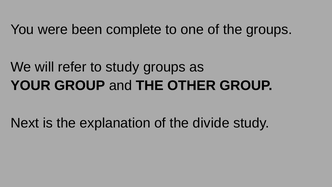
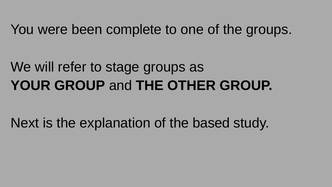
to study: study -> stage
divide: divide -> based
